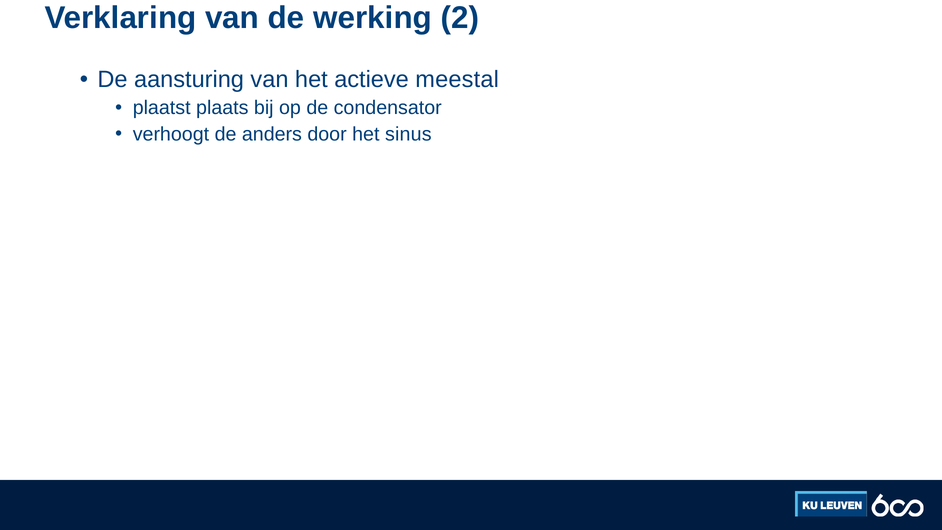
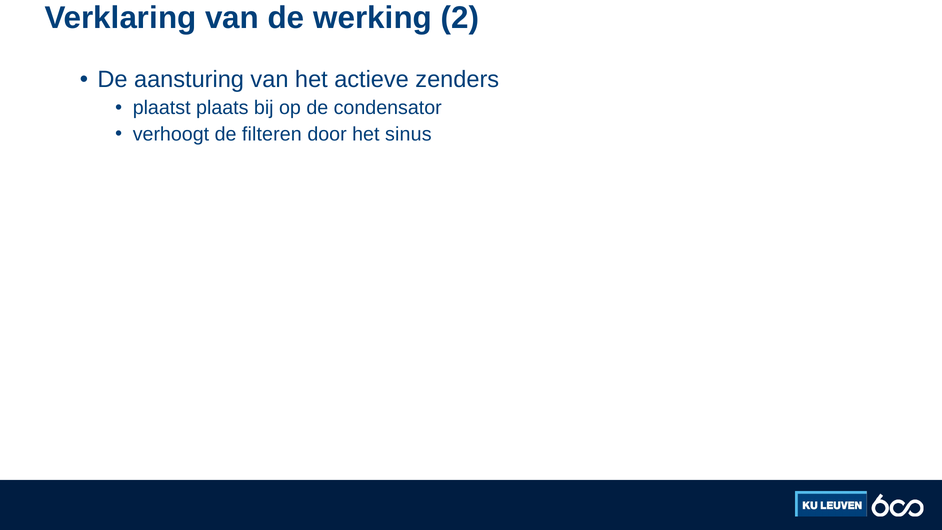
meestal: meestal -> zenders
anders: anders -> filteren
